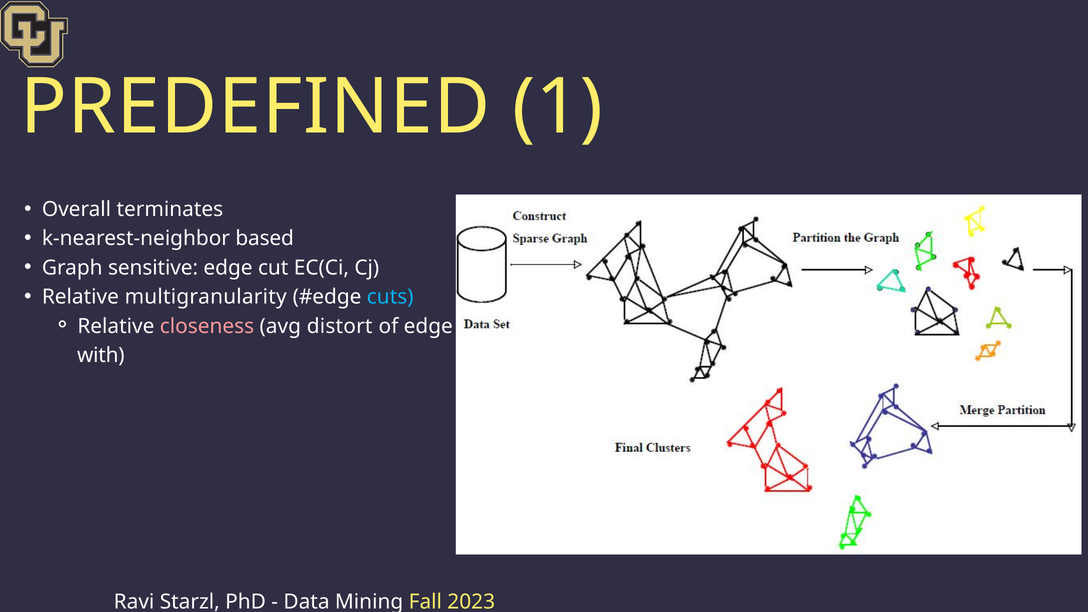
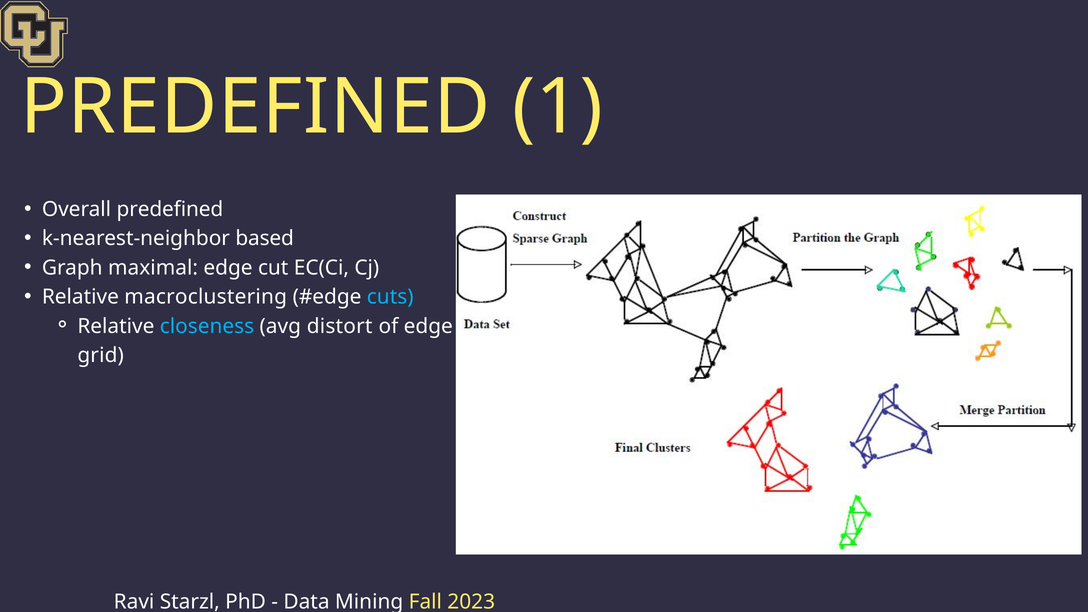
Overall terminates: terminates -> predefined
sensitive: sensitive -> maximal
multigranularity: multigranularity -> macroclustering
closeness colour: pink -> light blue
with: with -> grid
